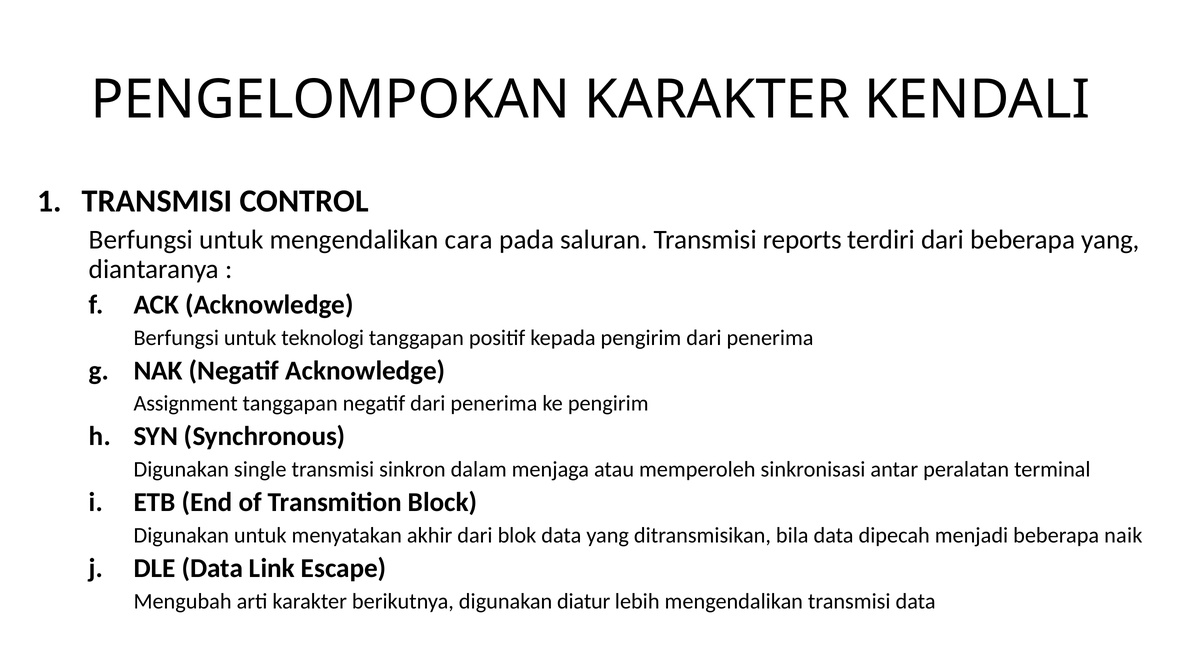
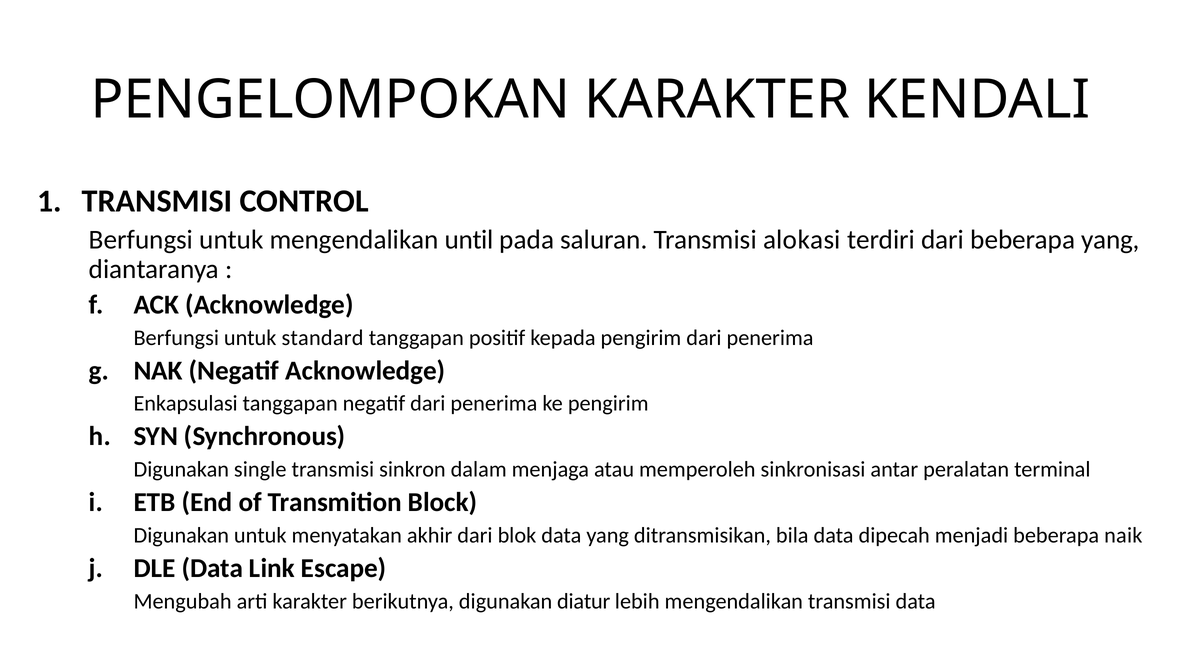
cara: cara -> until
reports: reports -> alokasi
teknologi: teknologi -> standard
Assignment: Assignment -> Enkapsulasi
